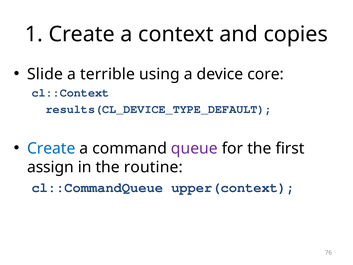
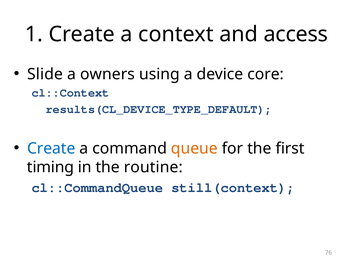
copies: copies -> access
terrible: terrible -> owners
queue colour: purple -> orange
assign: assign -> timing
upper(context: upper(context -> still(context
